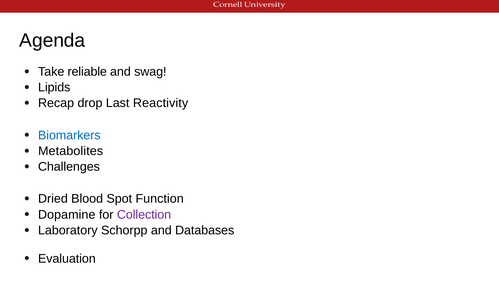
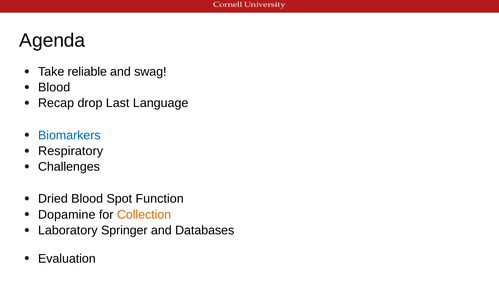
Lipids at (54, 87): Lipids -> Blood
Reactivity: Reactivity -> Language
Metabolites: Metabolites -> Respiratory
Collection colour: purple -> orange
Schorpp: Schorpp -> Springer
